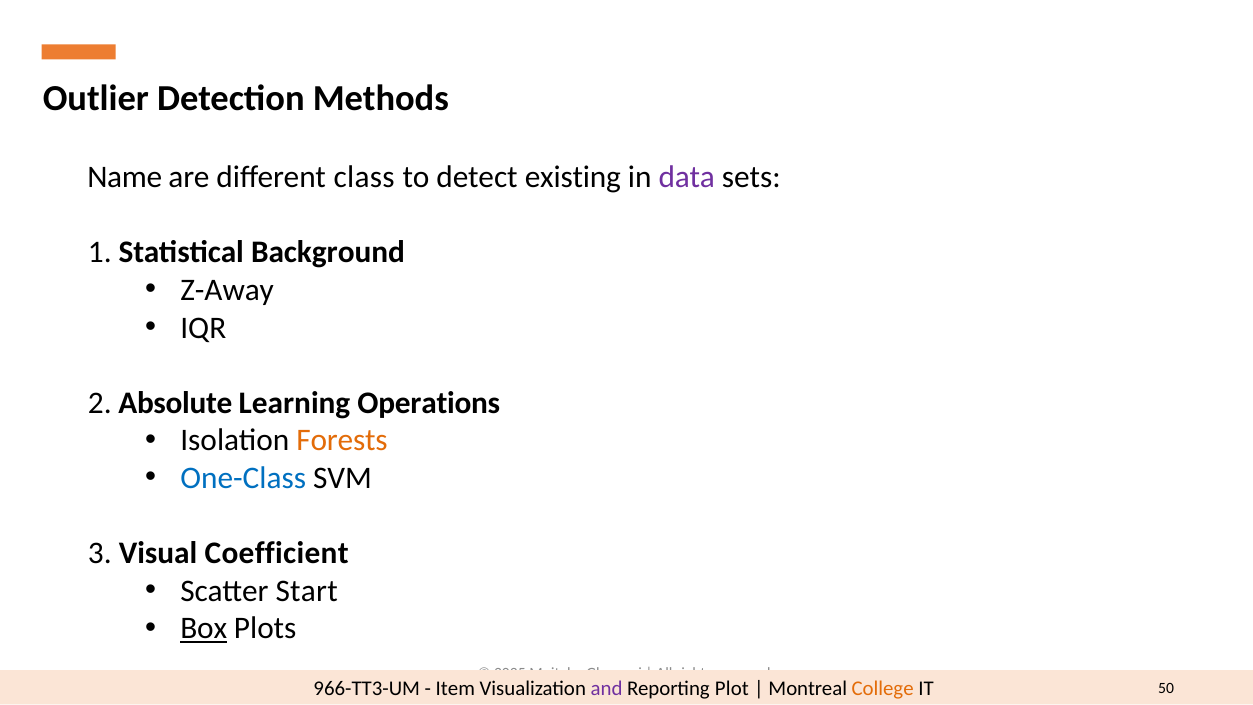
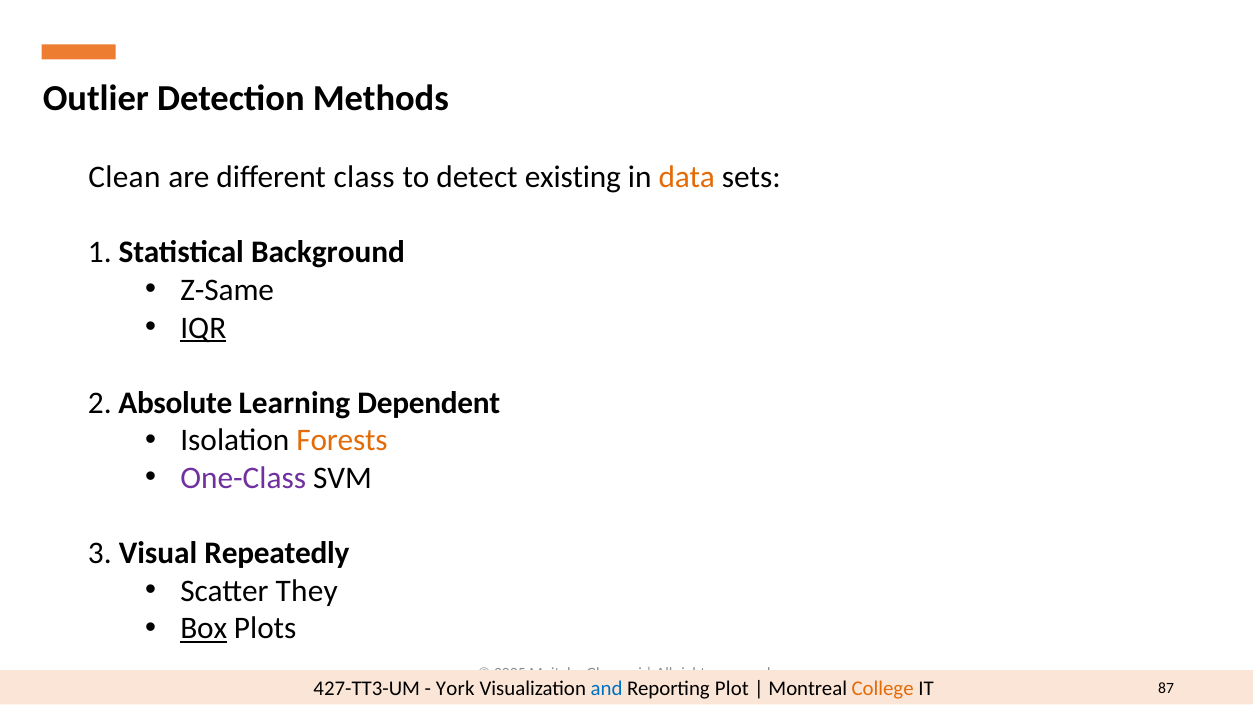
Name: Name -> Clean
data colour: purple -> orange
Z-Away: Z-Away -> Z-Same
IQR underline: none -> present
Operations: Operations -> Dependent
One-Class colour: blue -> purple
Coefficient: Coefficient -> Repeatedly
Start: Start -> They
966-TT3-UM: 966-TT3-UM -> 427-TT3-UM
Item: Item -> York
and colour: purple -> blue
50: 50 -> 87
